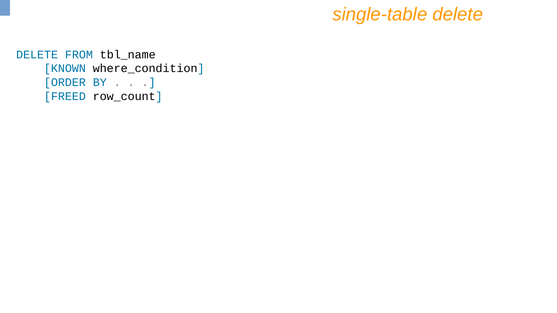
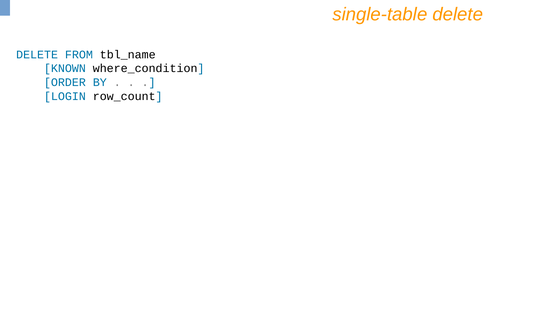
FREED: FREED -> LOGIN
